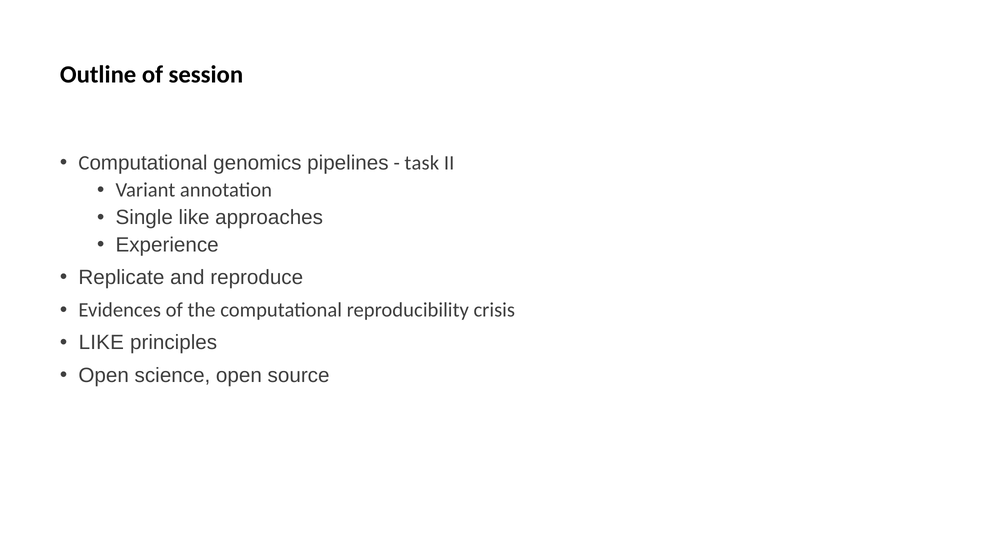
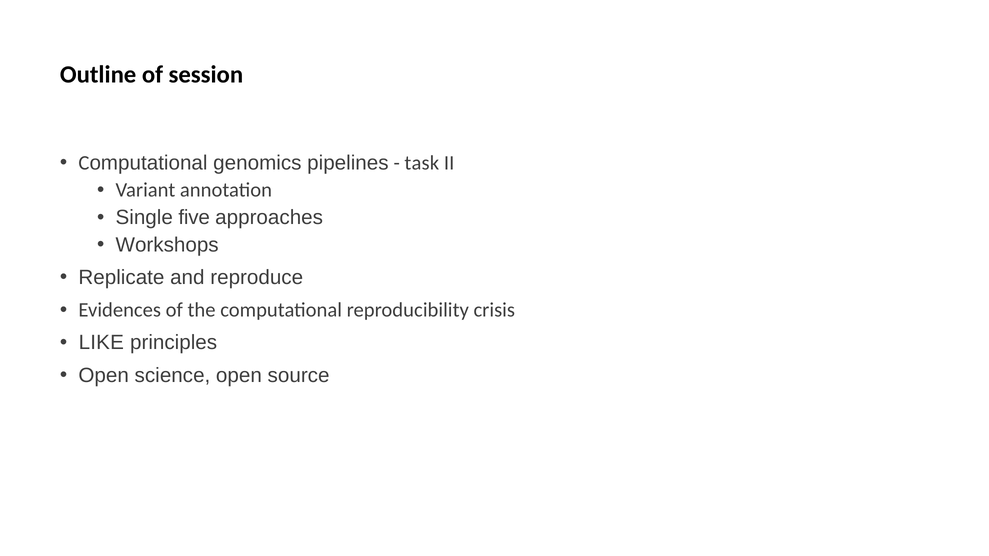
Single like: like -> five
Experience: Experience -> Workshops
